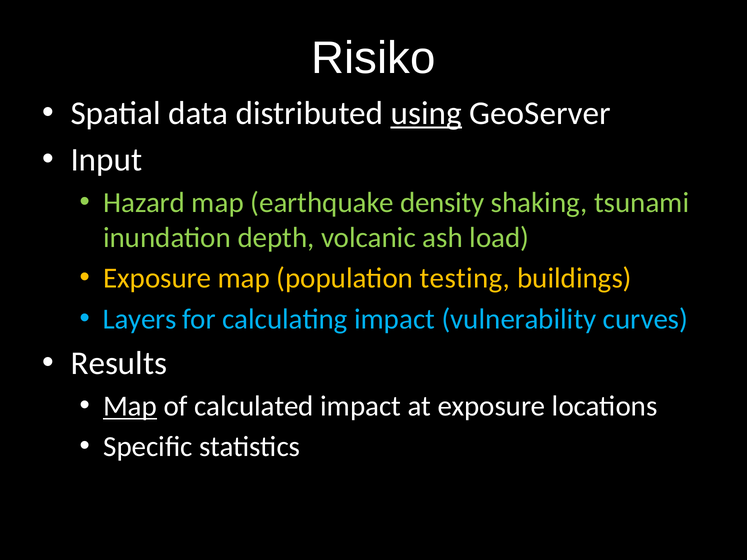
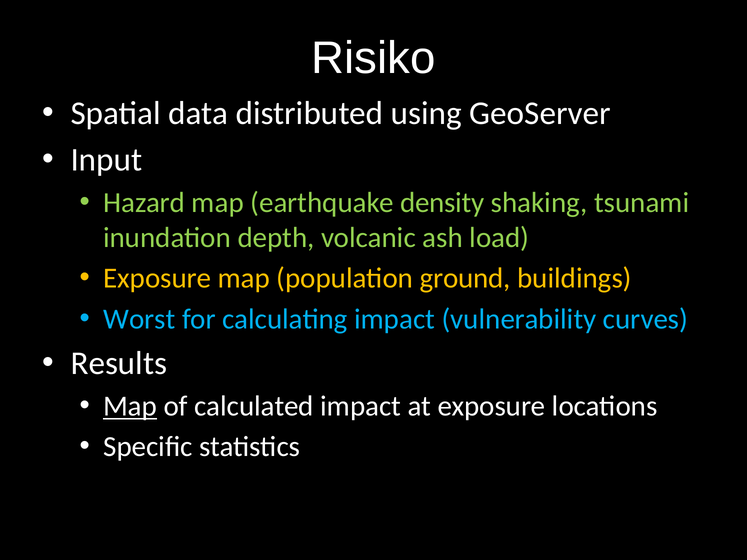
using underline: present -> none
testing: testing -> ground
Layers: Layers -> Worst
